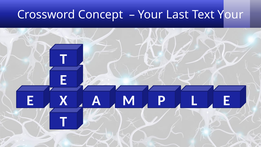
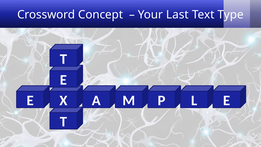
Text Your: Your -> Type
